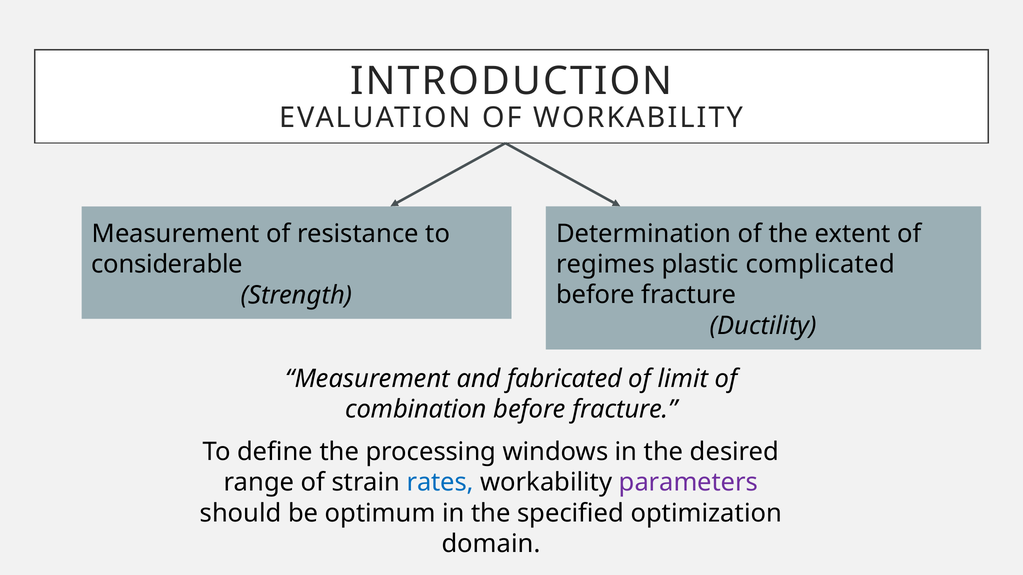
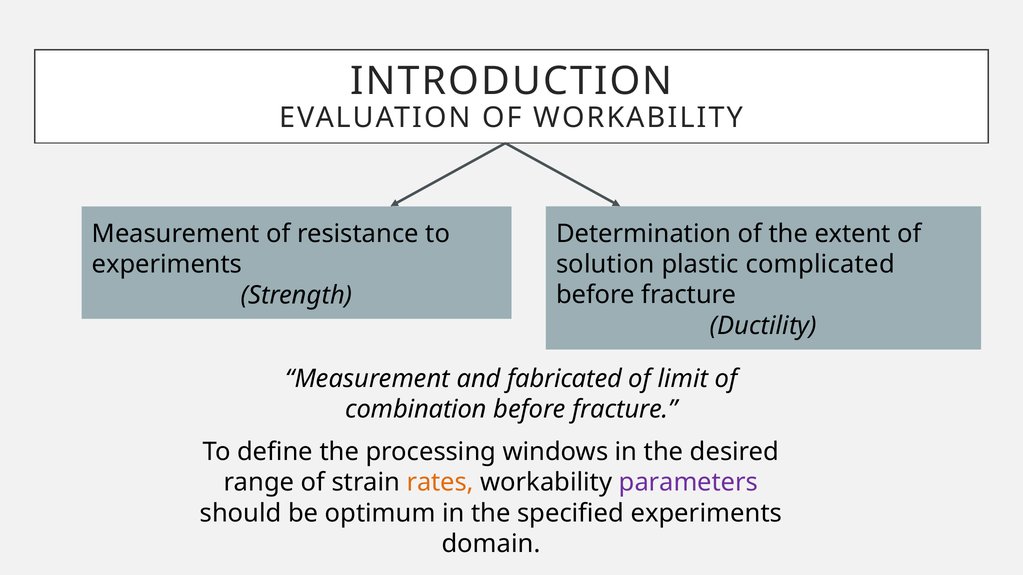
regimes: regimes -> solution
considerable at (167, 265): considerable -> experiments
rates colour: blue -> orange
specified optimization: optimization -> experiments
